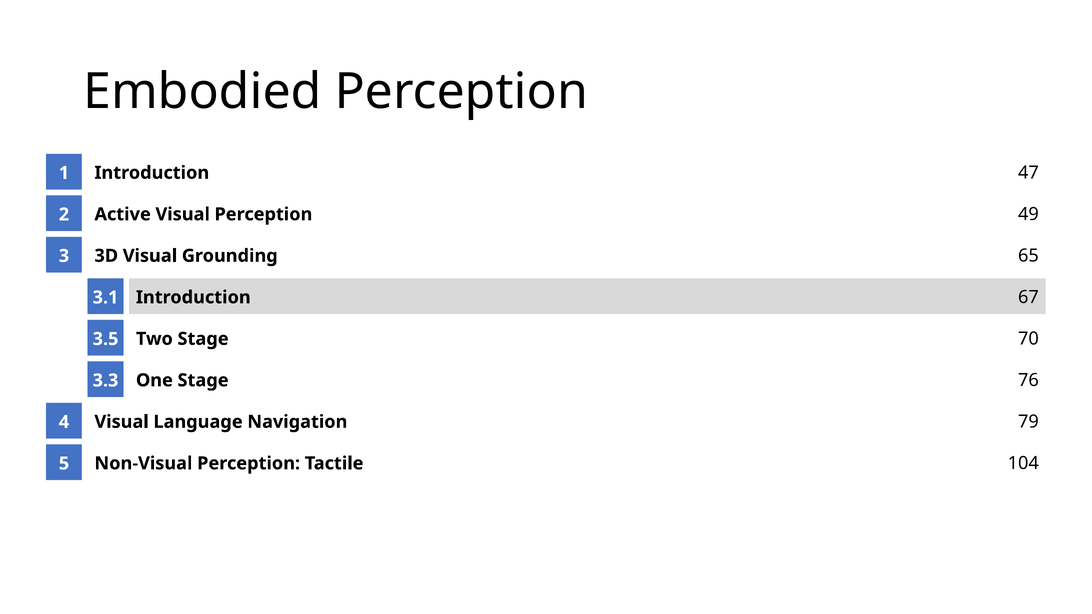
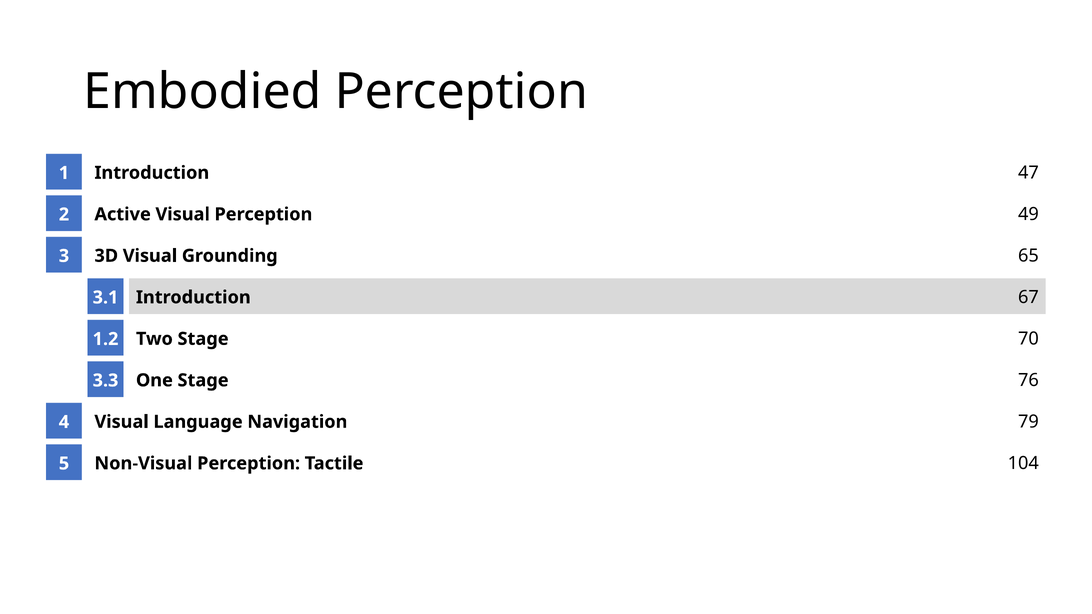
3.5: 3.5 -> 1.2
